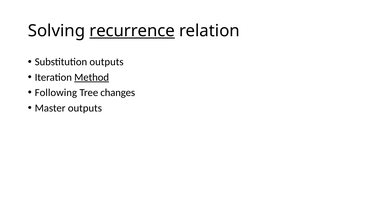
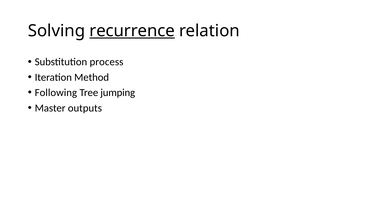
Substitution outputs: outputs -> process
Method underline: present -> none
changes: changes -> jumping
